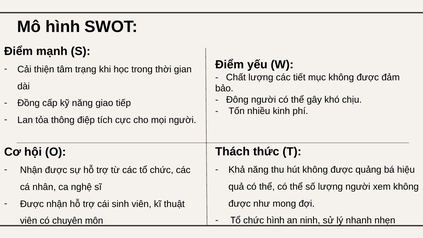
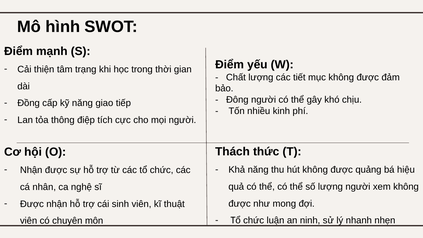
chức hình: hình -> luận
